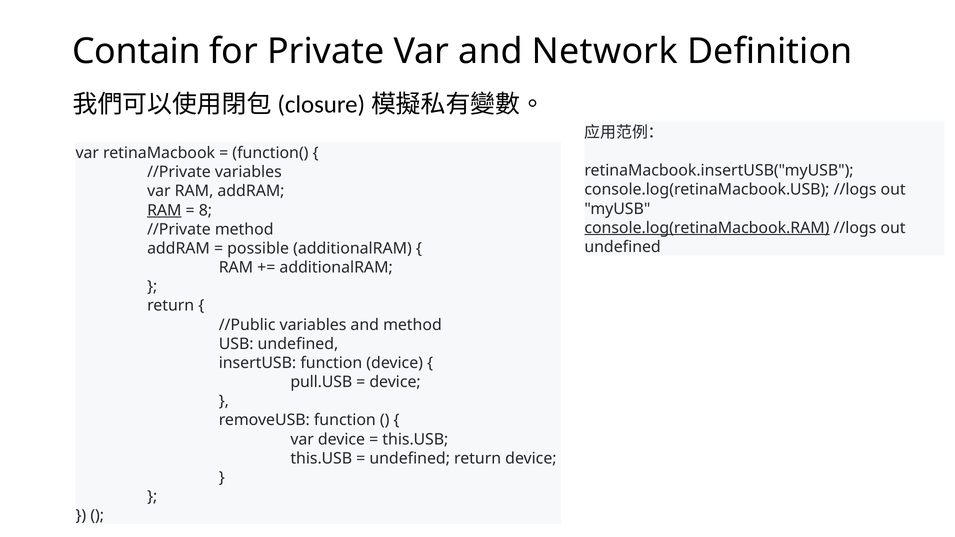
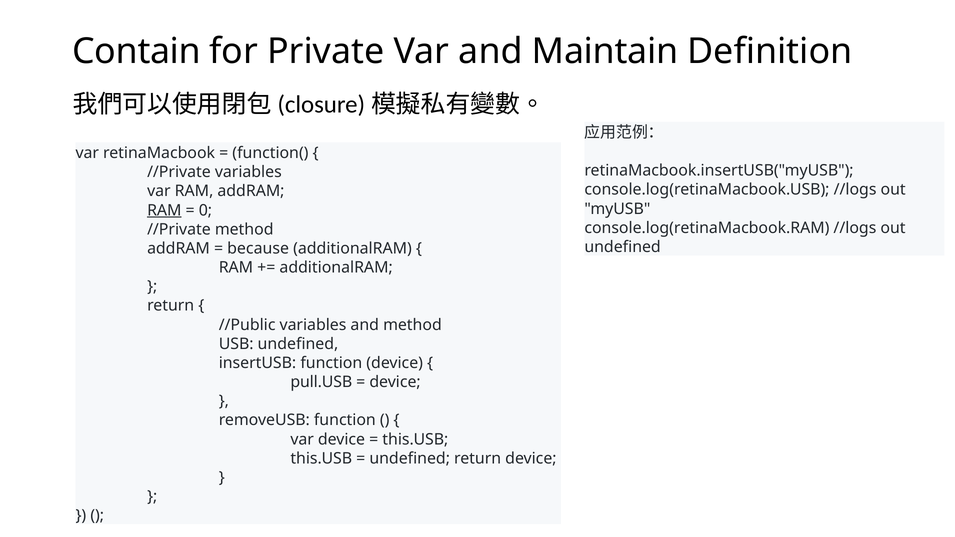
Network: Network -> Maintain
8: 8 -> 0
console.log(retinaMacbook.RAM underline: present -> none
possible: possible -> because
